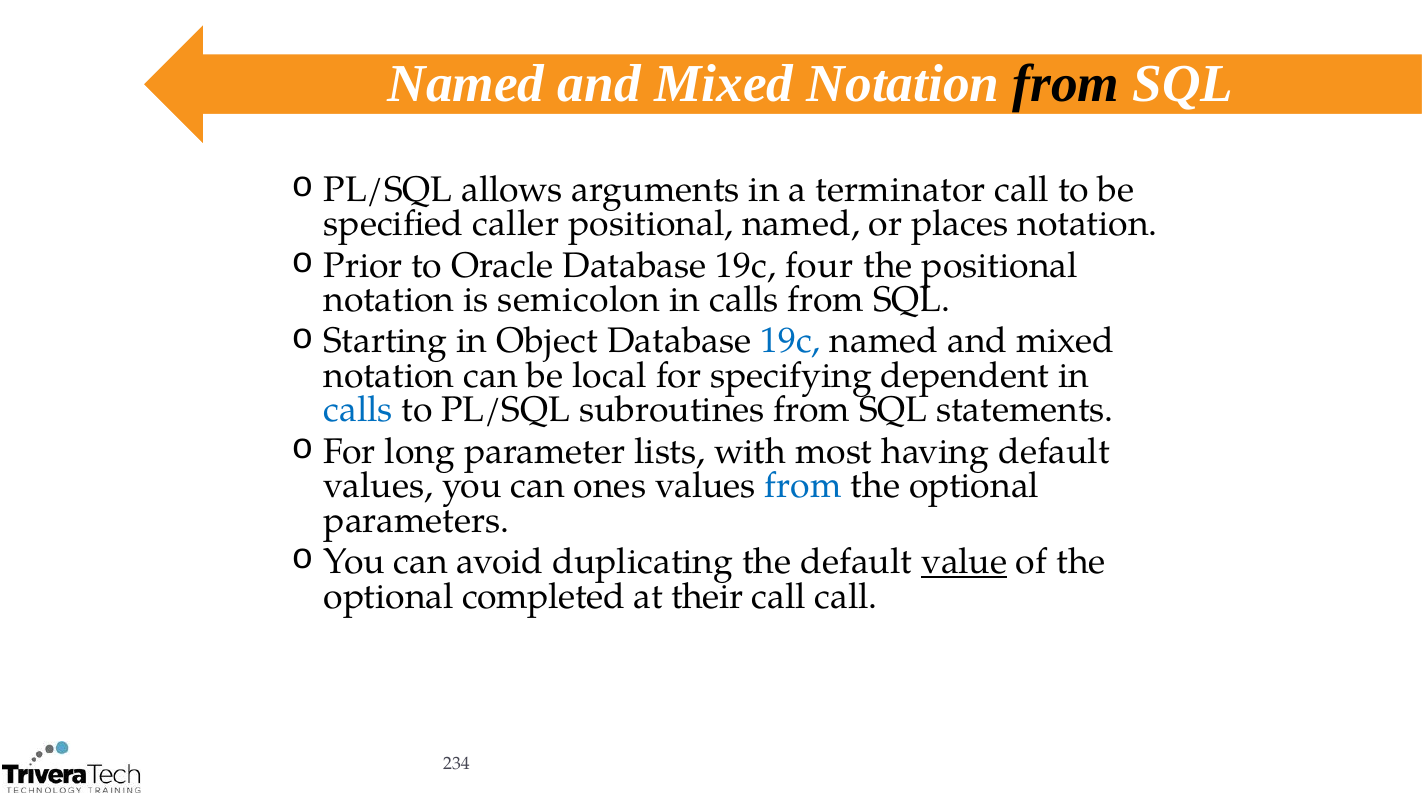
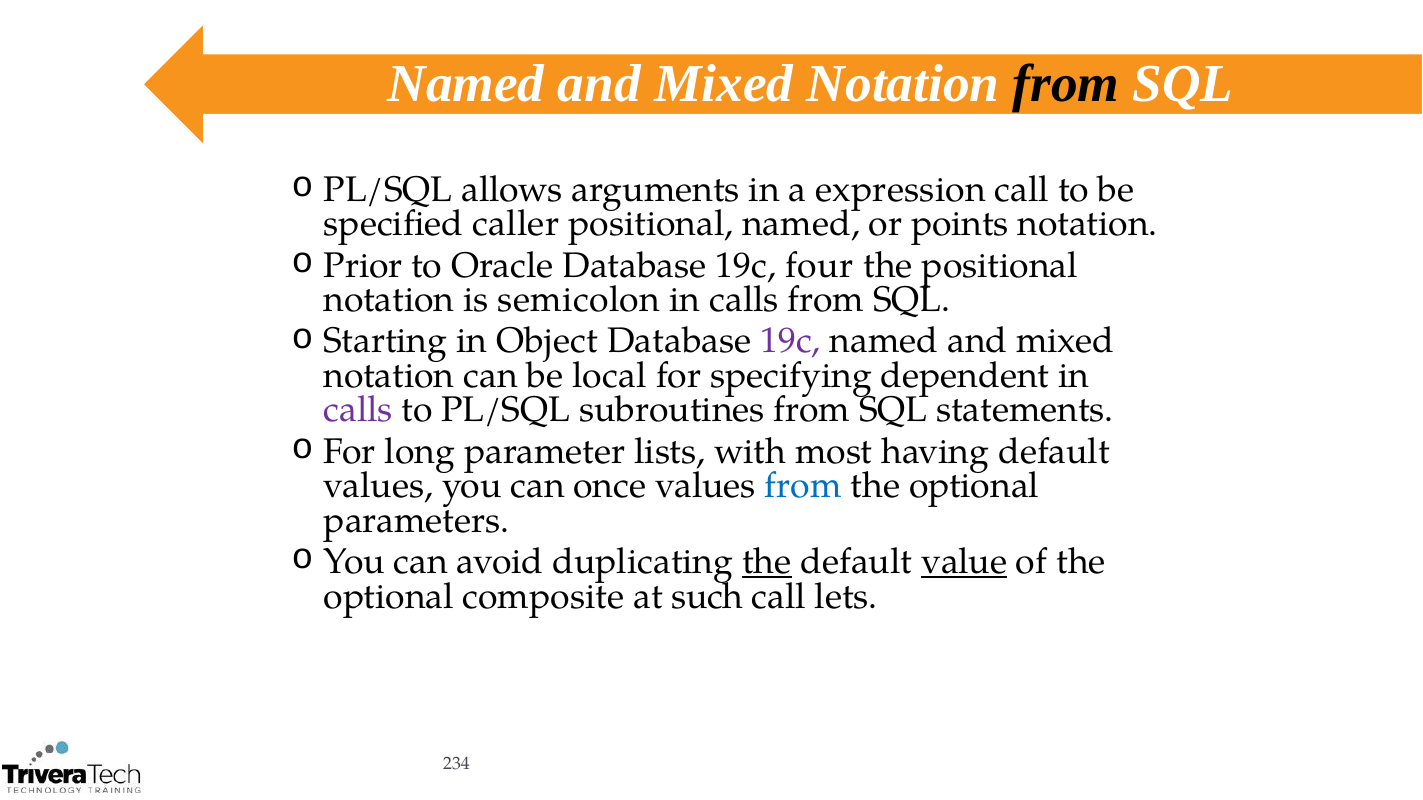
terminator: terminator -> expression
places: places -> points
19c at (791, 341) colour: blue -> purple
calls at (358, 410) colour: blue -> purple
ones: ones -> once
the at (767, 562) underline: none -> present
completed: completed -> composite
their: their -> such
call call: call -> lets
